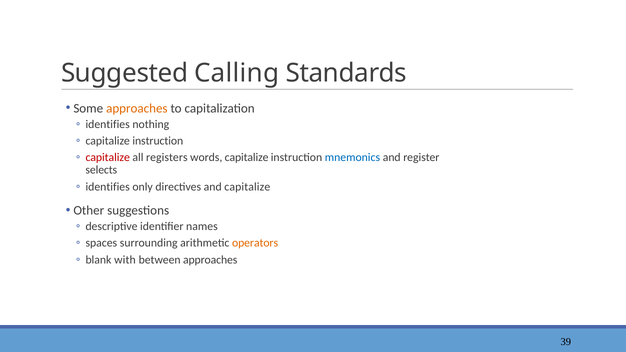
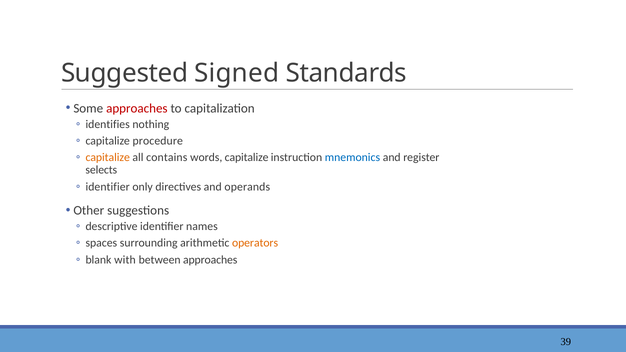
Calling: Calling -> Signed
approaches at (137, 108) colour: orange -> red
instruction at (158, 141): instruction -> procedure
capitalize at (108, 157) colour: red -> orange
registers: registers -> contains
identifies at (108, 187): identifies -> identifier
and capitalize: capitalize -> operands
